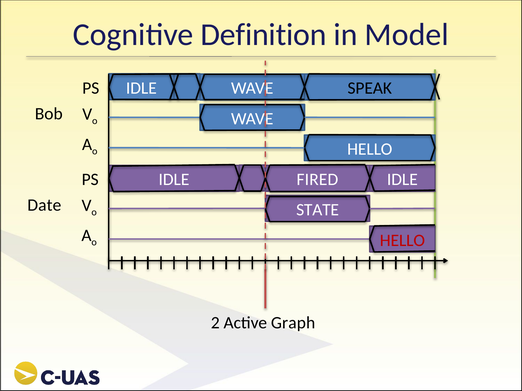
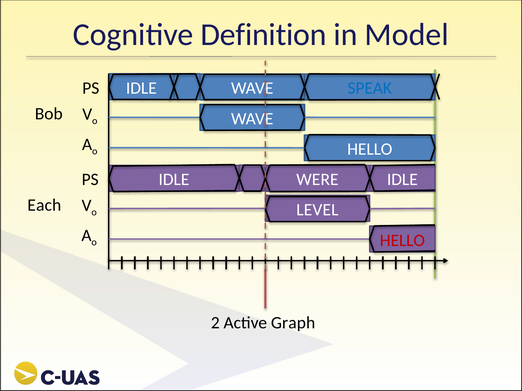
SPEAK colour: black -> blue
FIRED: FIRED -> WERE
Date: Date -> Each
STATE: STATE -> LEVEL
